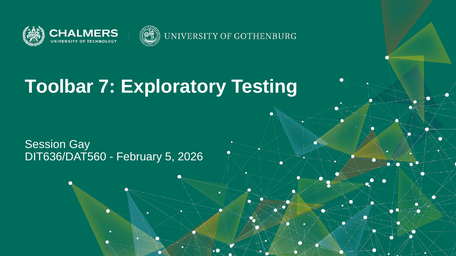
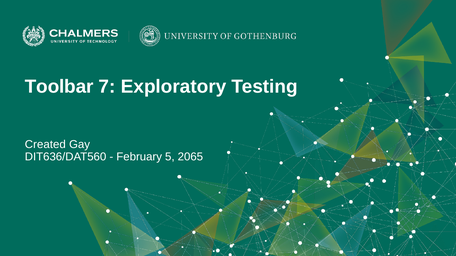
Session: Session -> Created
2026: 2026 -> 2065
